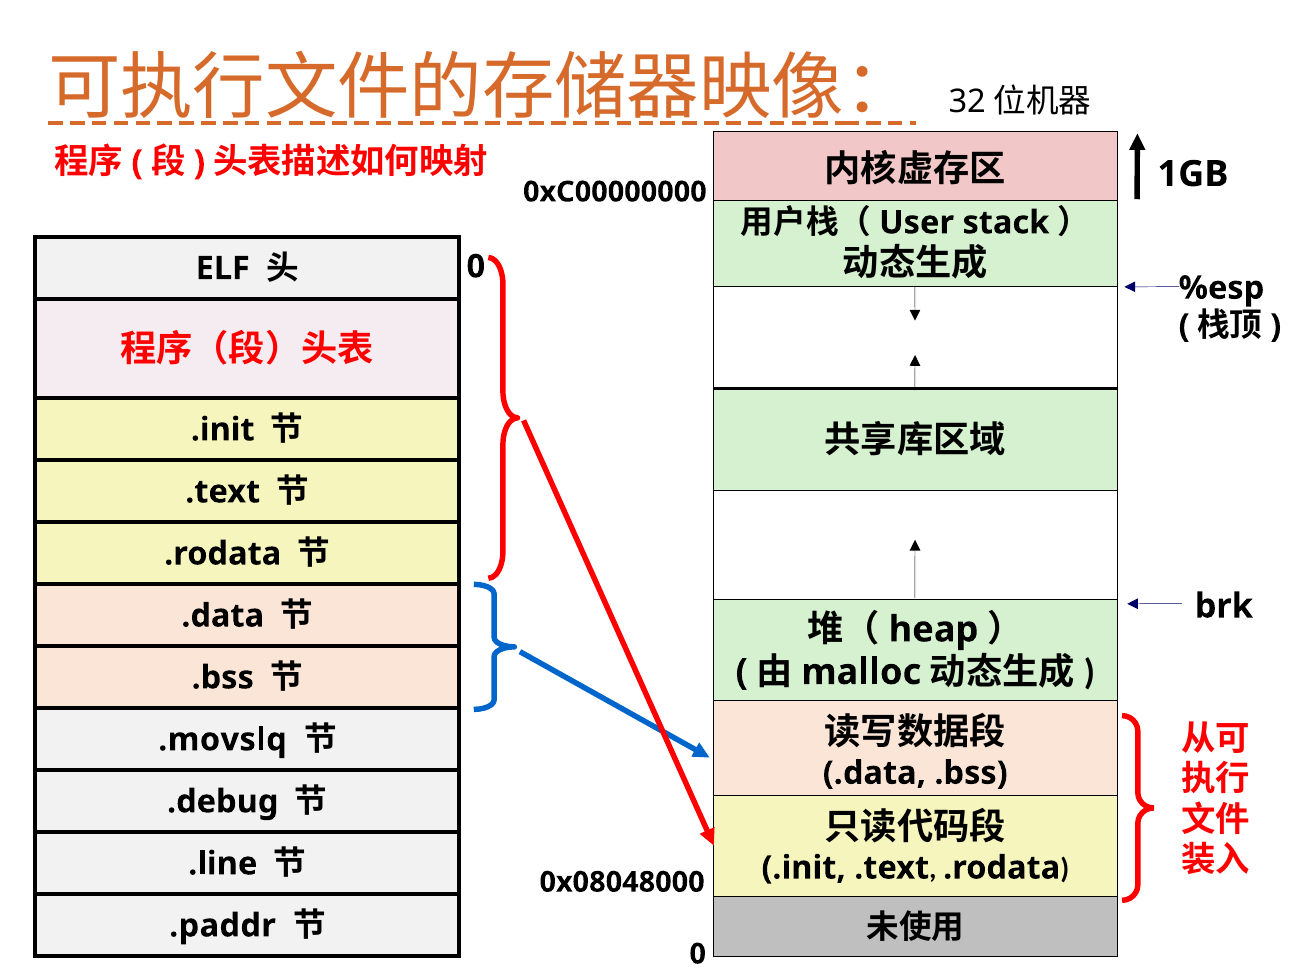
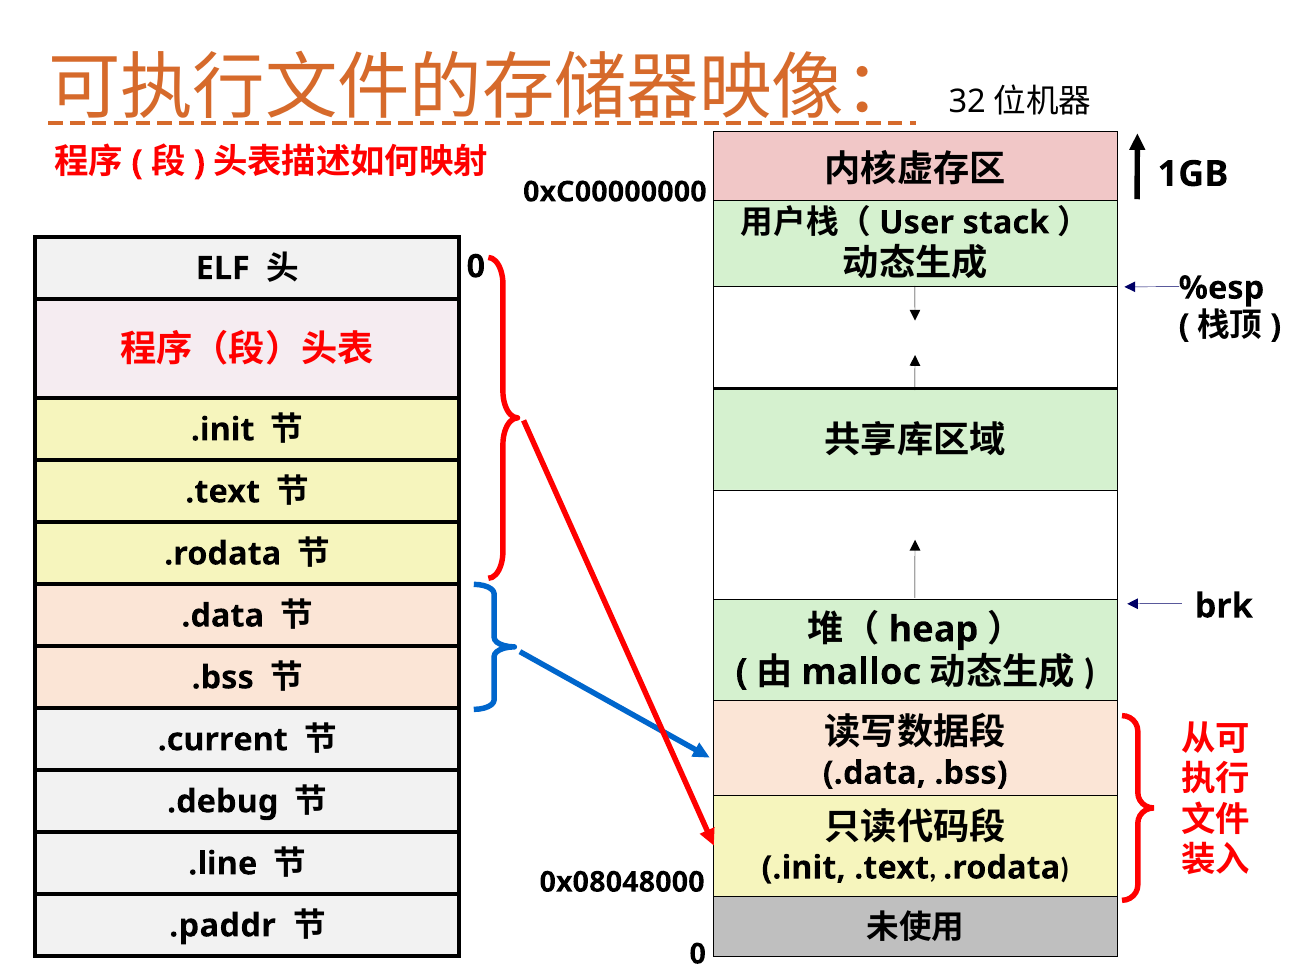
.movslq: .movslq -> .current
